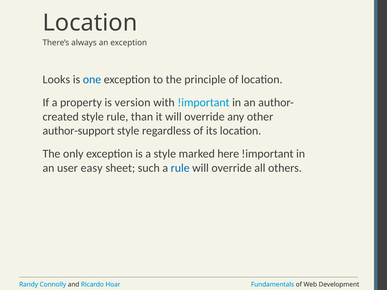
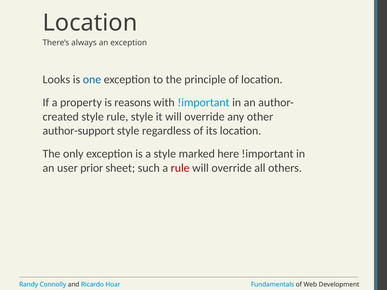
version: version -> reasons
rule than: than -> style
easy: easy -> prior
rule at (180, 168) colour: blue -> red
